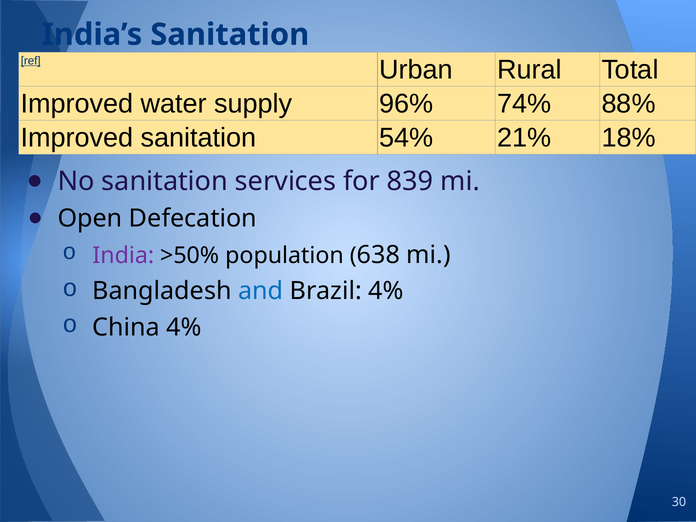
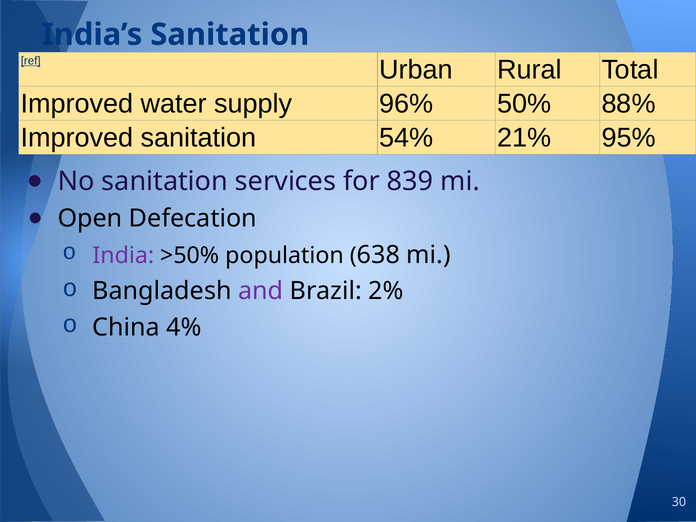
74%: 74% -> 50%
18%: 18% -> 95%
and colour: blue -> purple
Brazil 4%: 4% -> 2%
